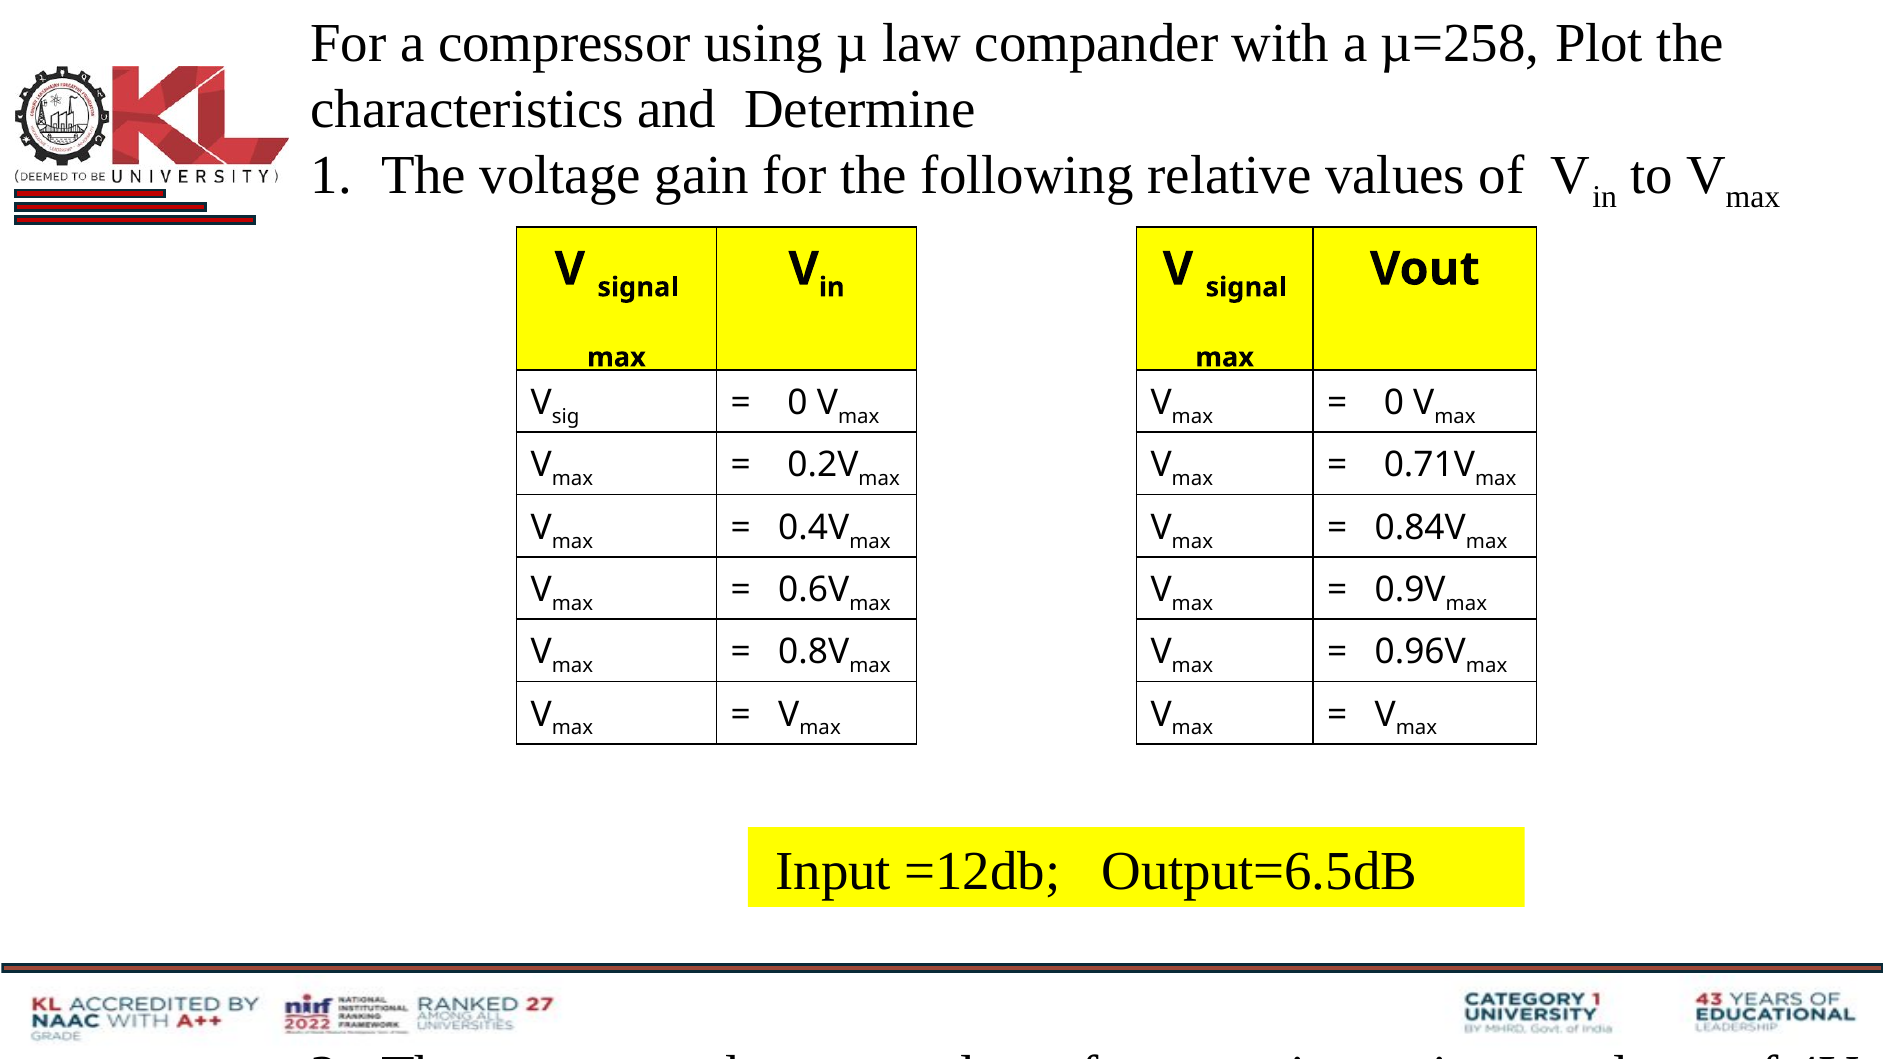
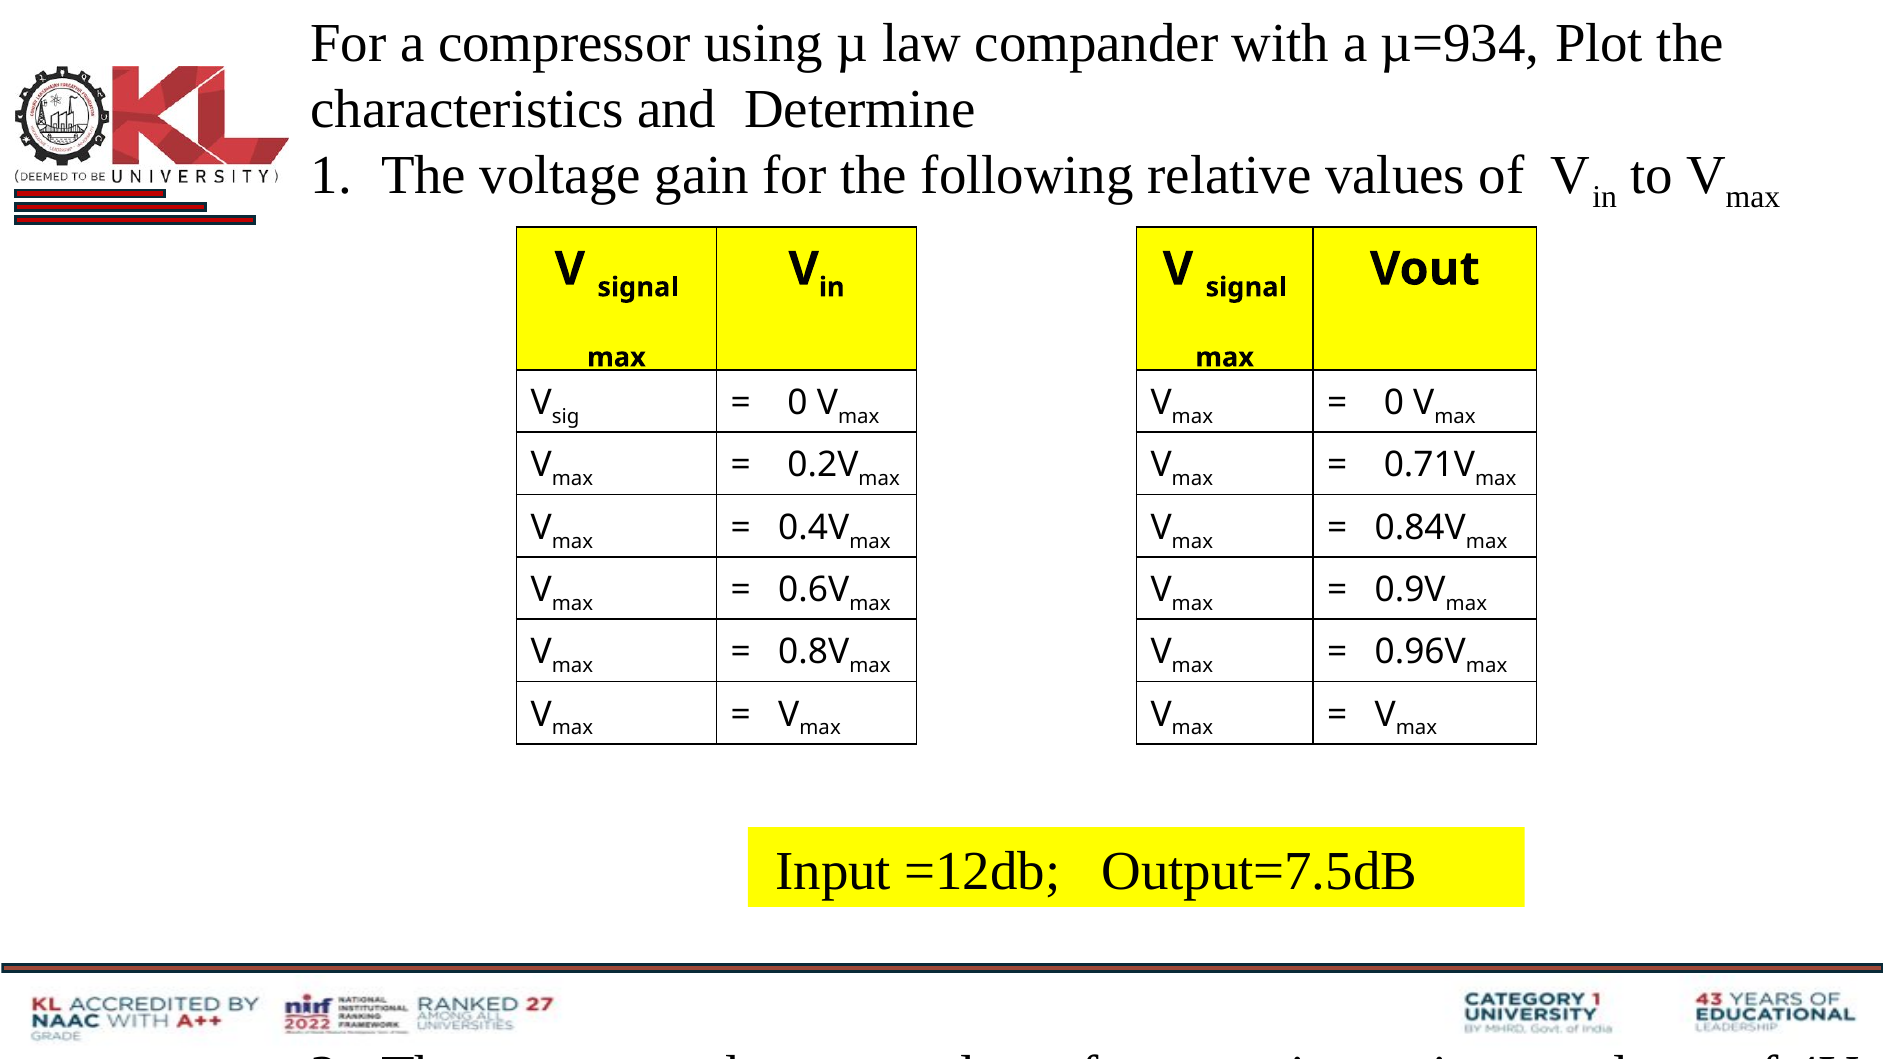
µ=258: µ=258 -> µ=934
Output=6.5dB: Output=6.5dB -> Output=7.5dB
